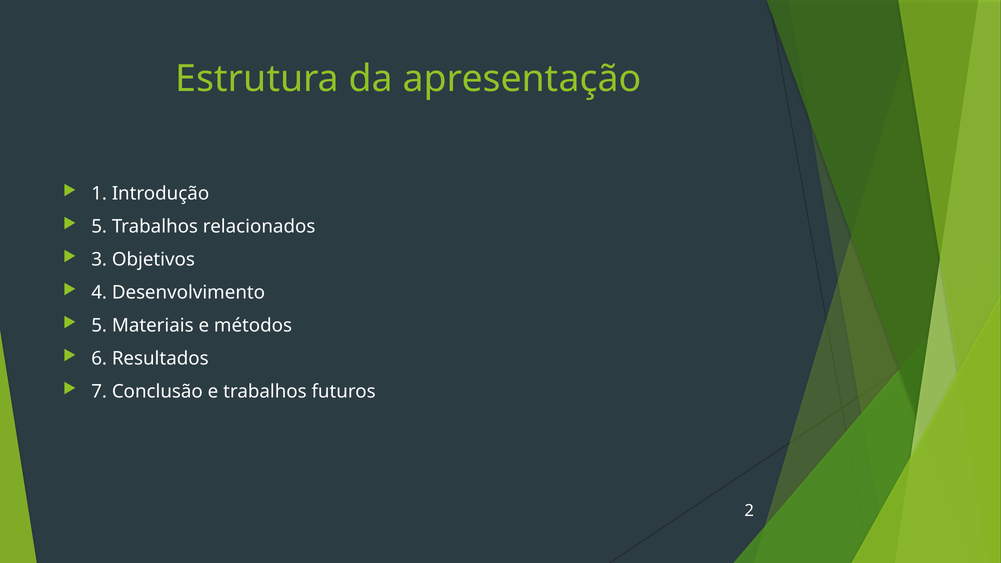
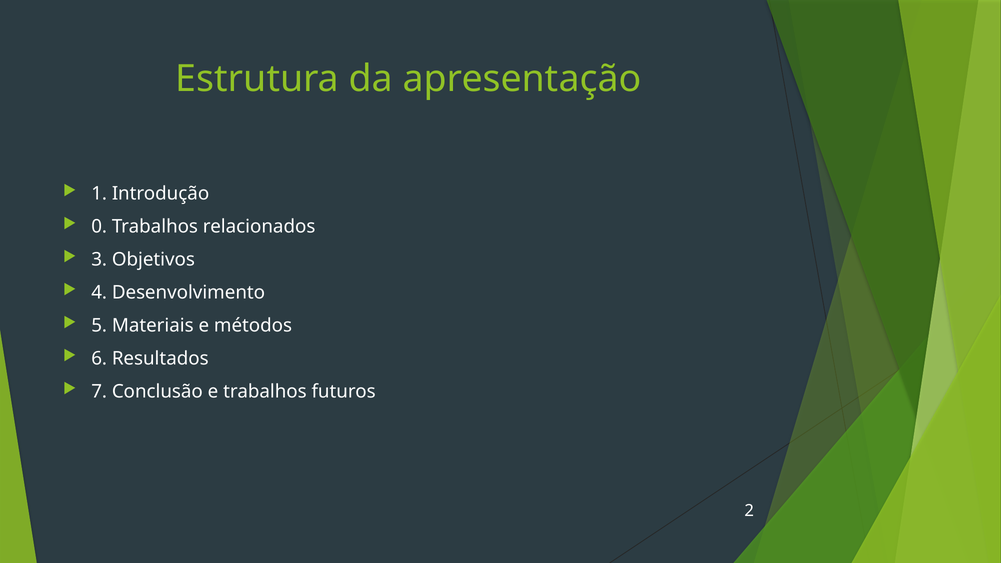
5 at (99, 227): 5 -> 0
